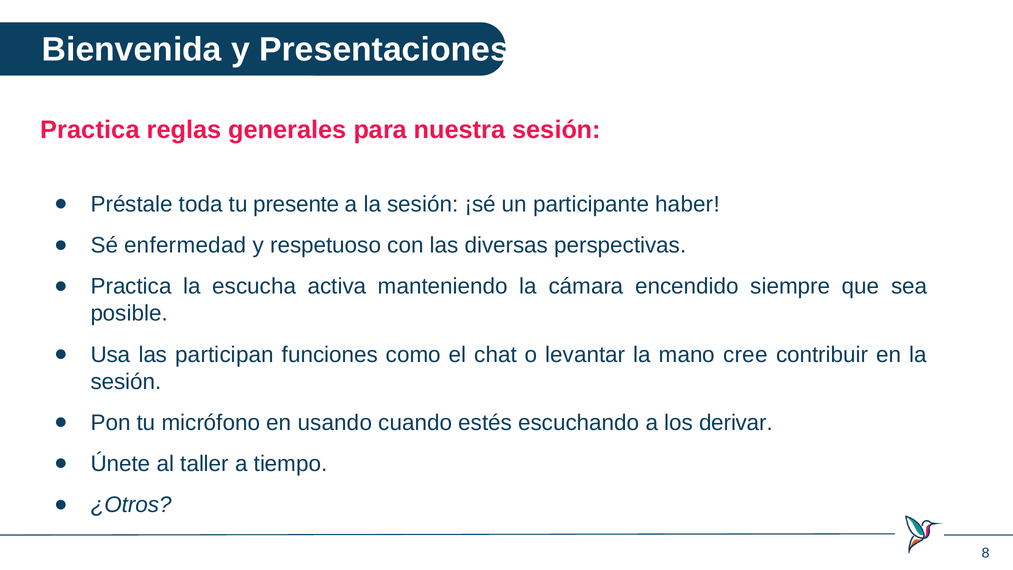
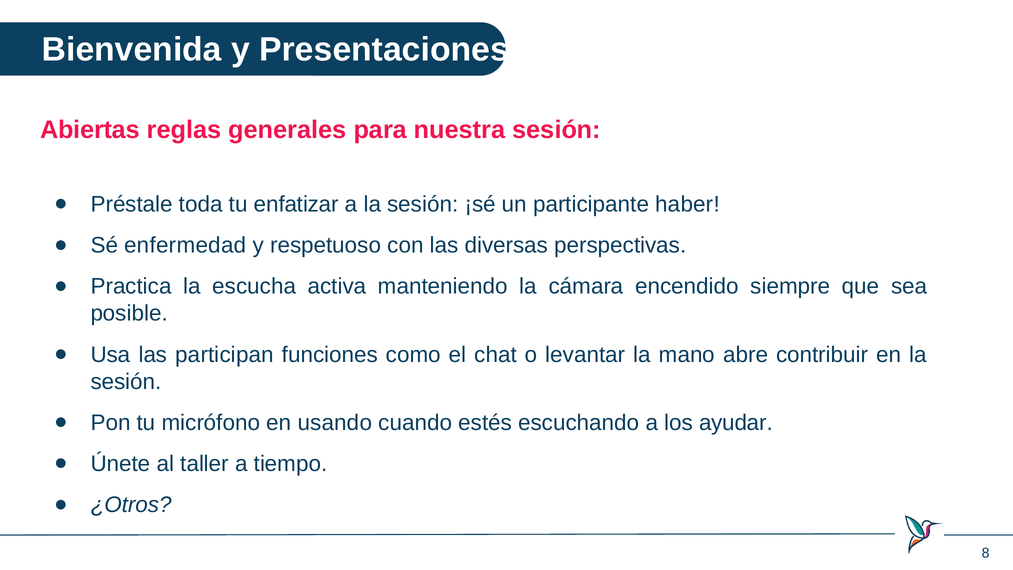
Practica at (90, 130): Practica -> Abiertas
presente: presente -> enfatizar
cree: cree -> abre
derivar: derivar -> ayudar
